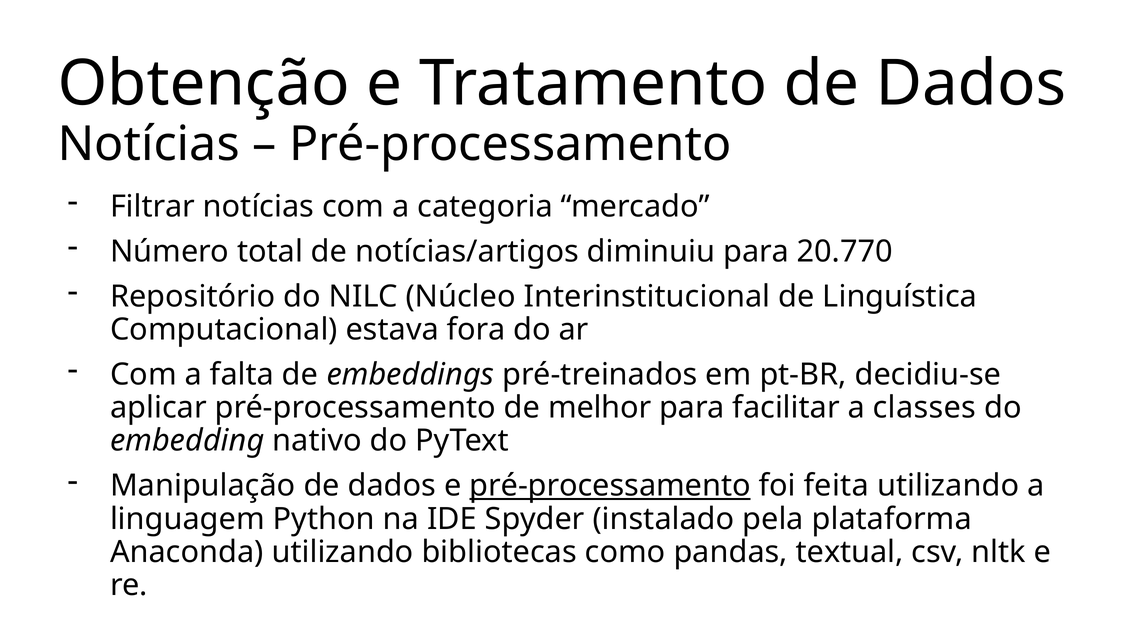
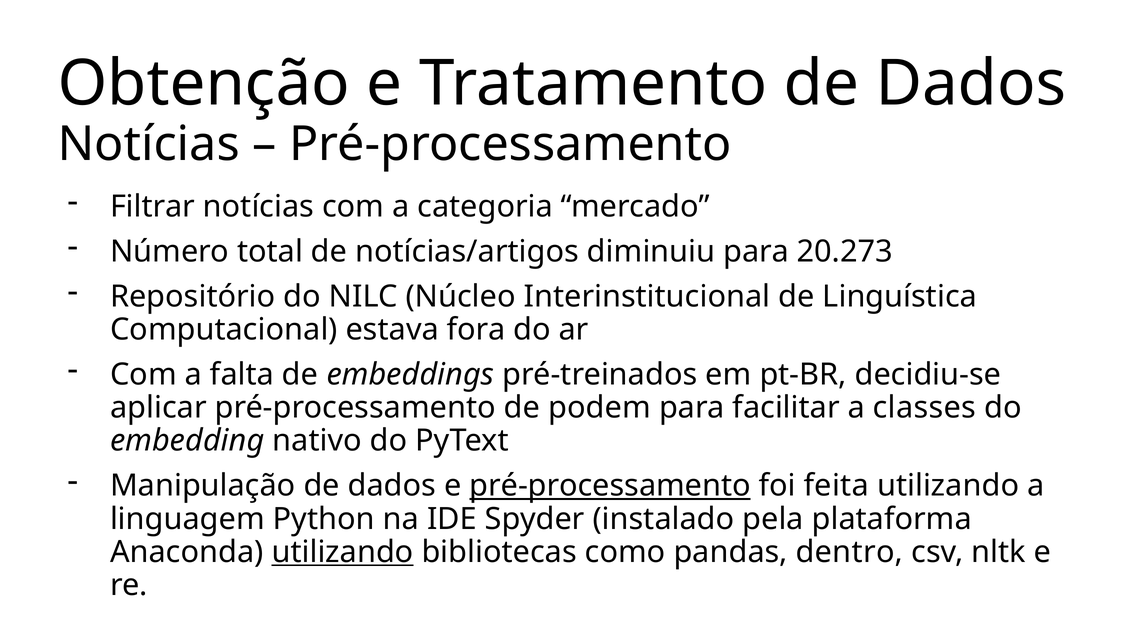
20.770: 20.770 -> 20.273
melhor: melhor -> podem
utilizando at (343, 552) underline: none -> present
textual: textual -> dentro
